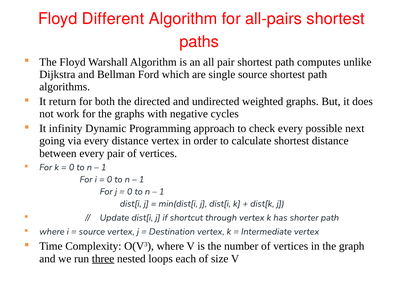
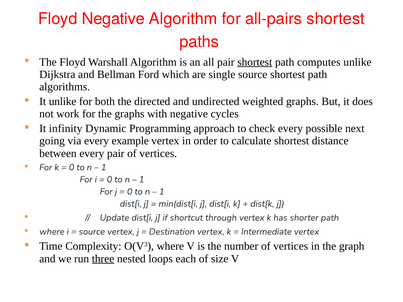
Floyd Different: Different -> Negative
shortest at (255, 62) underline: none -> present
It return: return -> unlike
every distance: distance -> example
